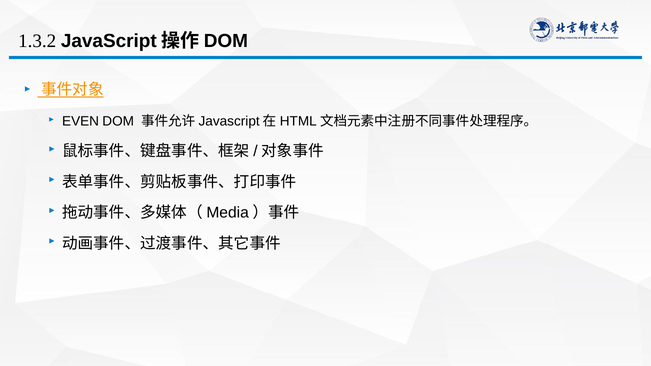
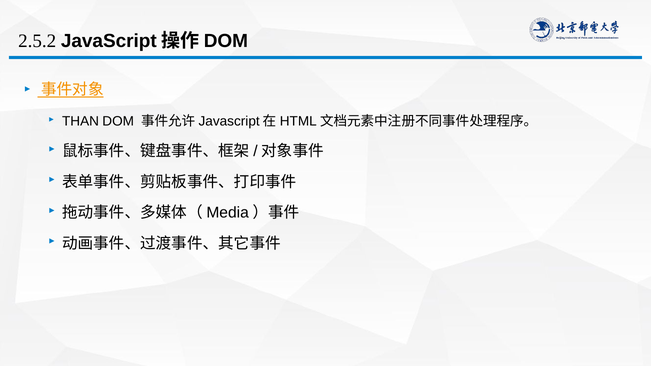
1.3.2: 1.3.2 -> 2.5.2
EVEN: EVEN -> THAN
